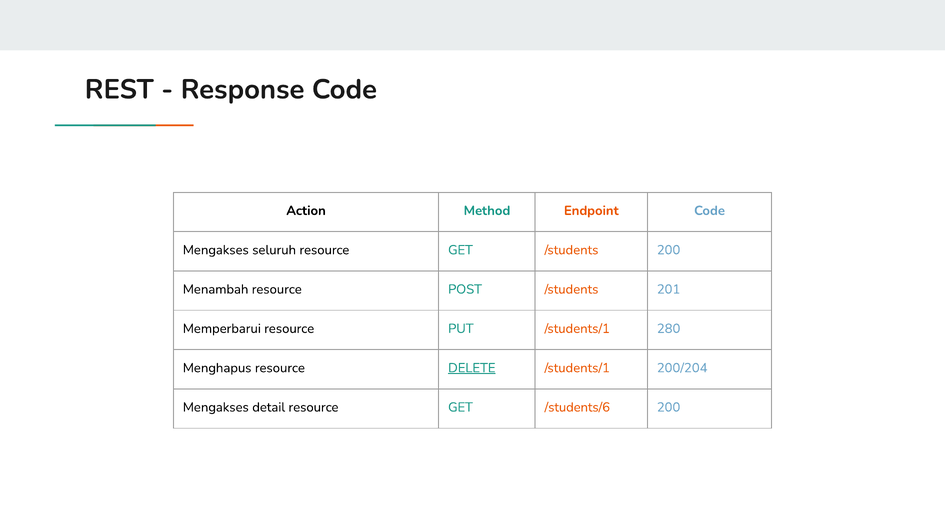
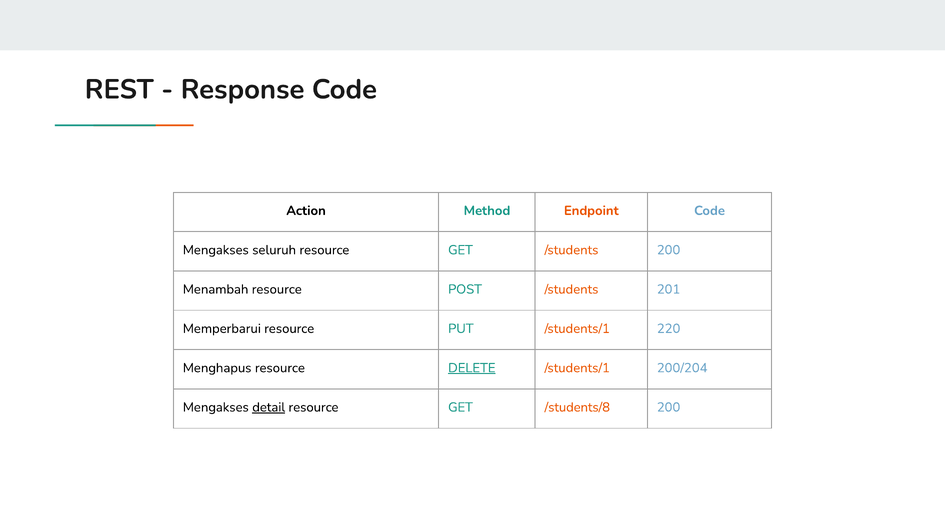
280: 280 -> 220
detail underline: none -> present
/students/6: /students/6 -> /students/8
